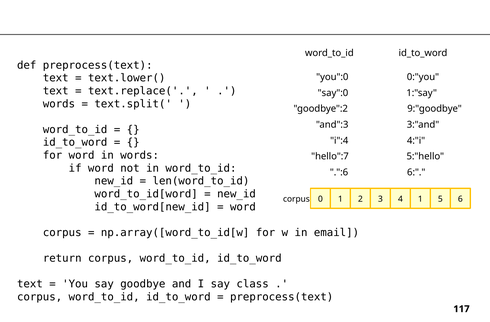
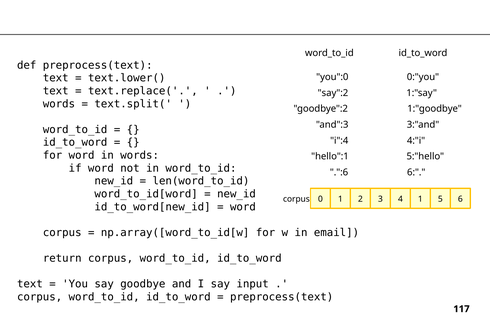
say":0: say":0 -> say":2
9:"goodbye: 9:"goodbye -> 1:"goodbye
hello":7: hello":7 -> hello":1
class: class -> input
